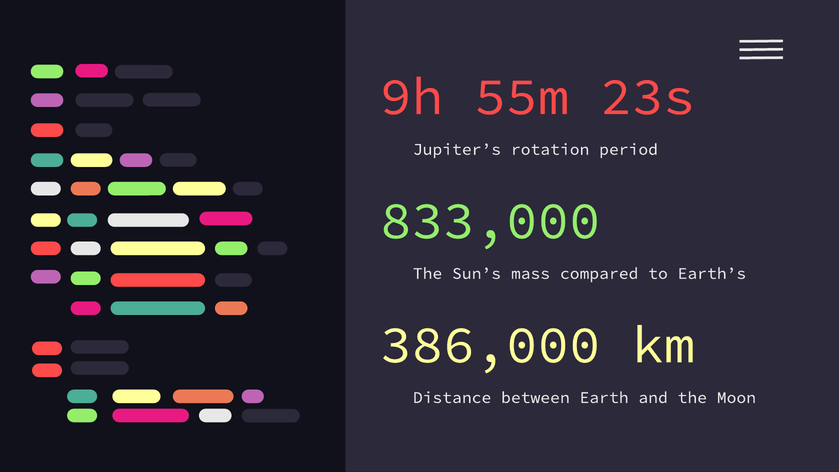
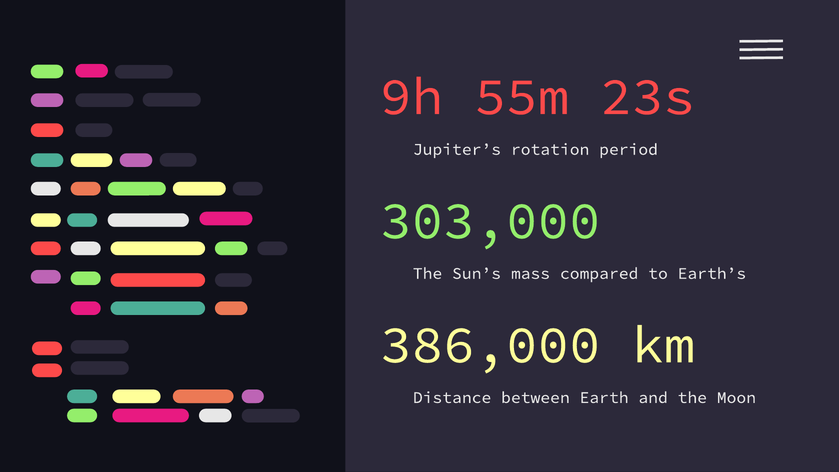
833,000: 833,000 -> 303,000
